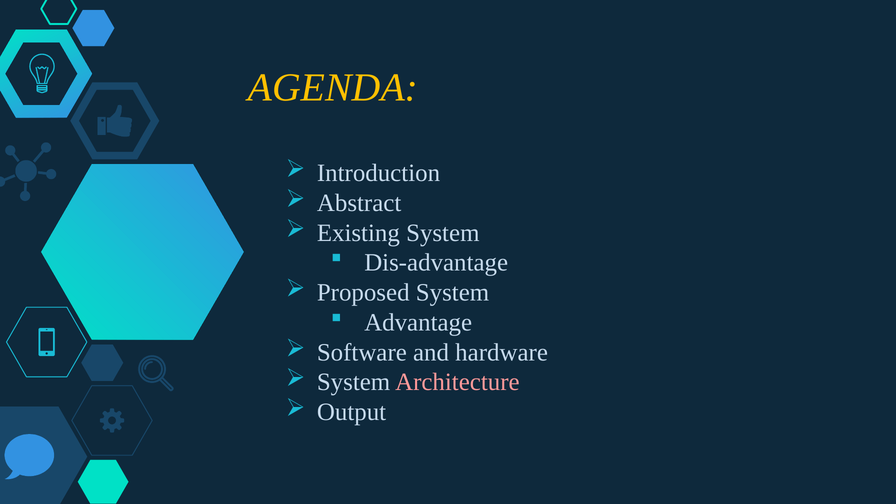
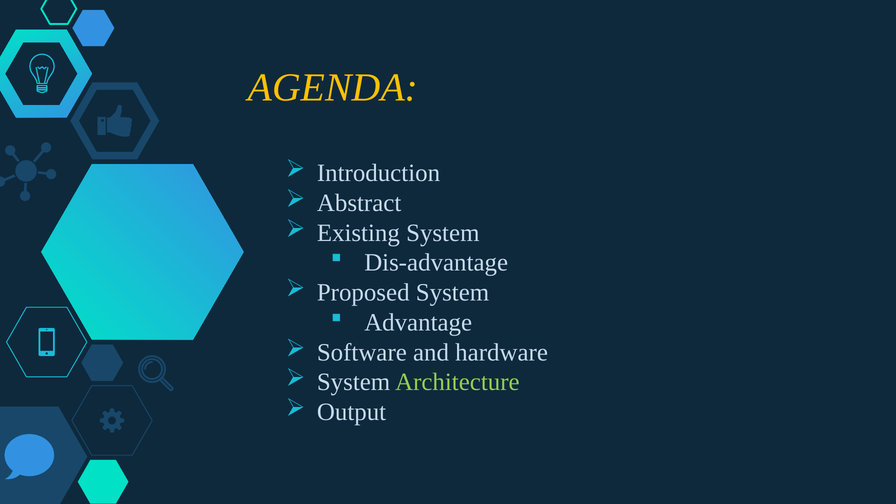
Architecture colour: pink -> light green
